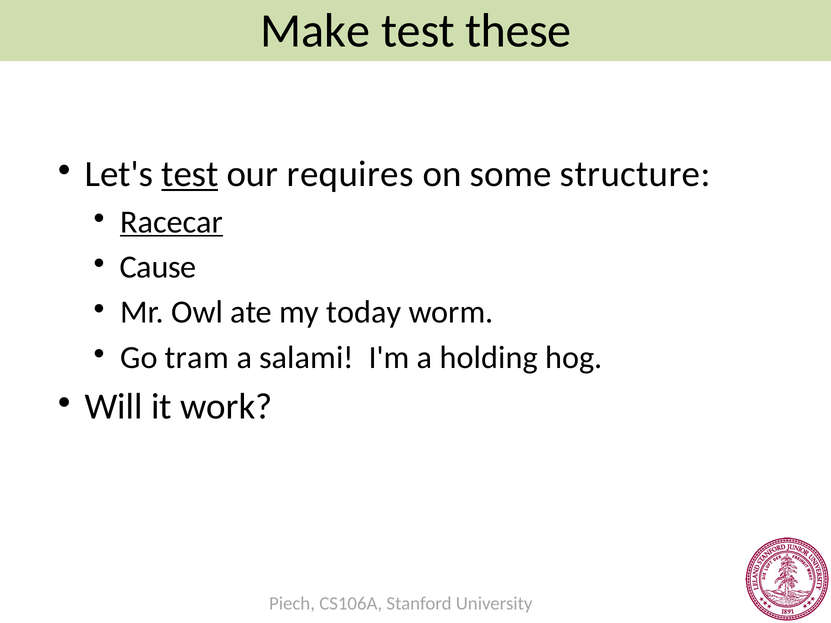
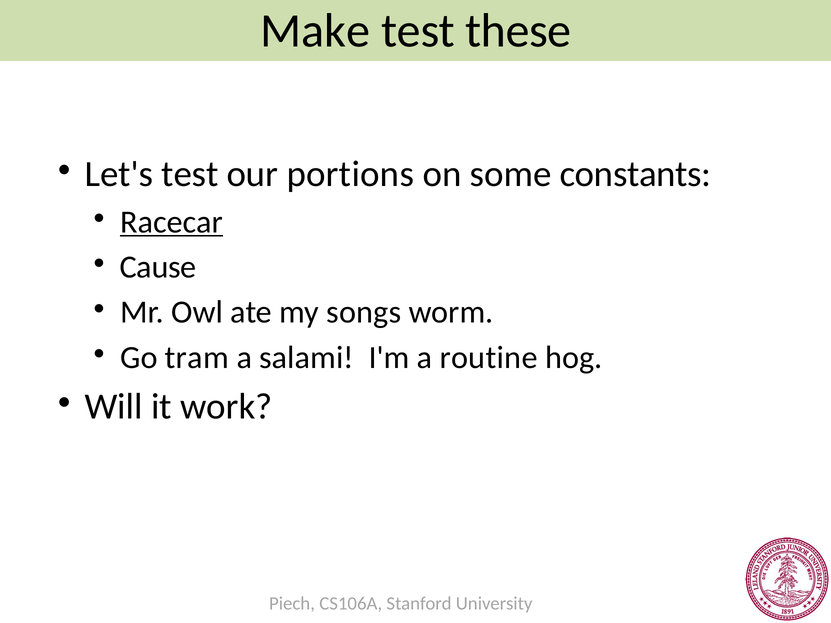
test at (190, 174) underline: present -> none
requires: requires -> portions
structure: structure -> constants
today: today -> songs
holding: holding -> routine
